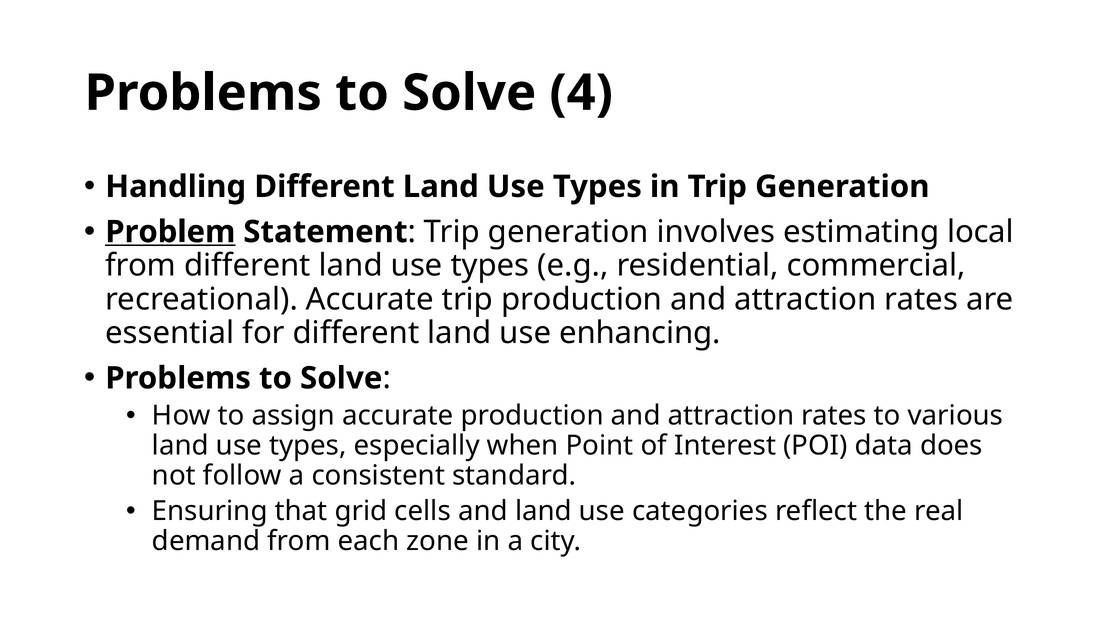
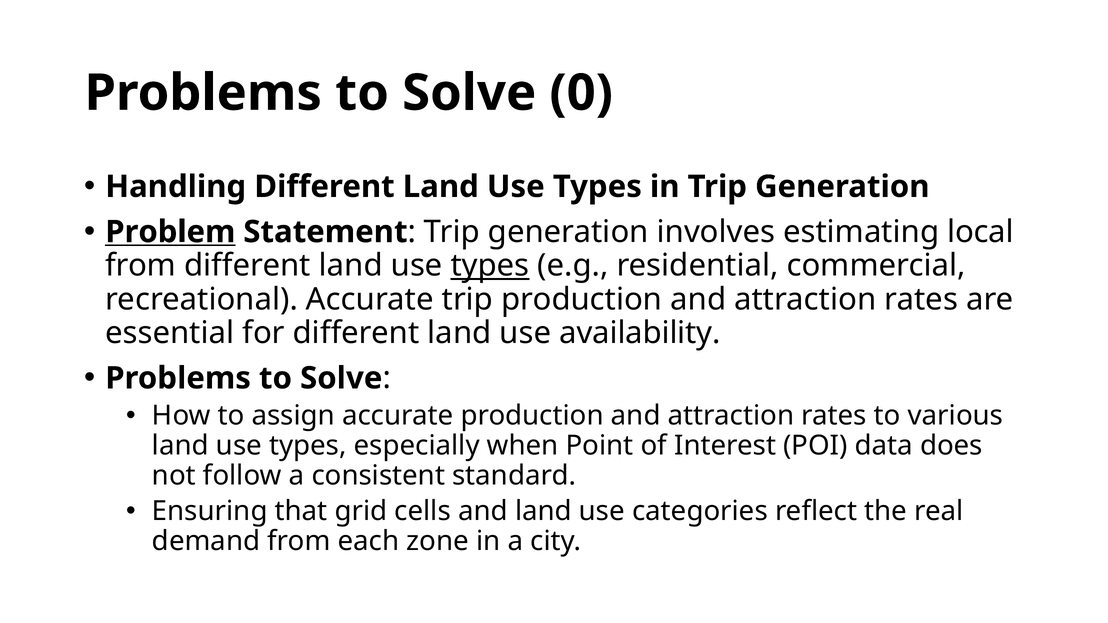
4: 4 -> 0
types at (490, 266) underline: none -> present
enhancing: enhancing -> availability
